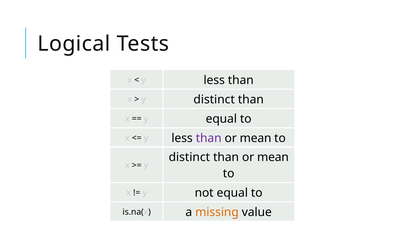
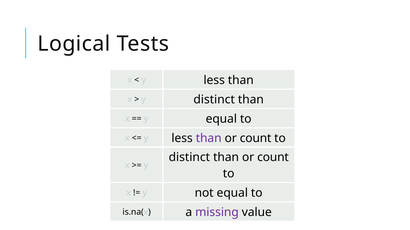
mean at (256, 138): mean -> count
mean at (273, 158): mean -> count
missing colour: orange -> purple
